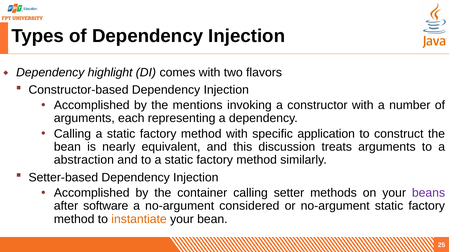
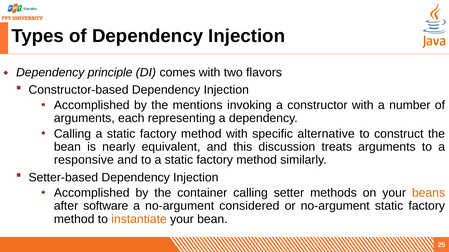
highlight: highlight -> principle
application: application -> alternative
abstraction: abstraction -> responsive
beans colour: purple -> orange
